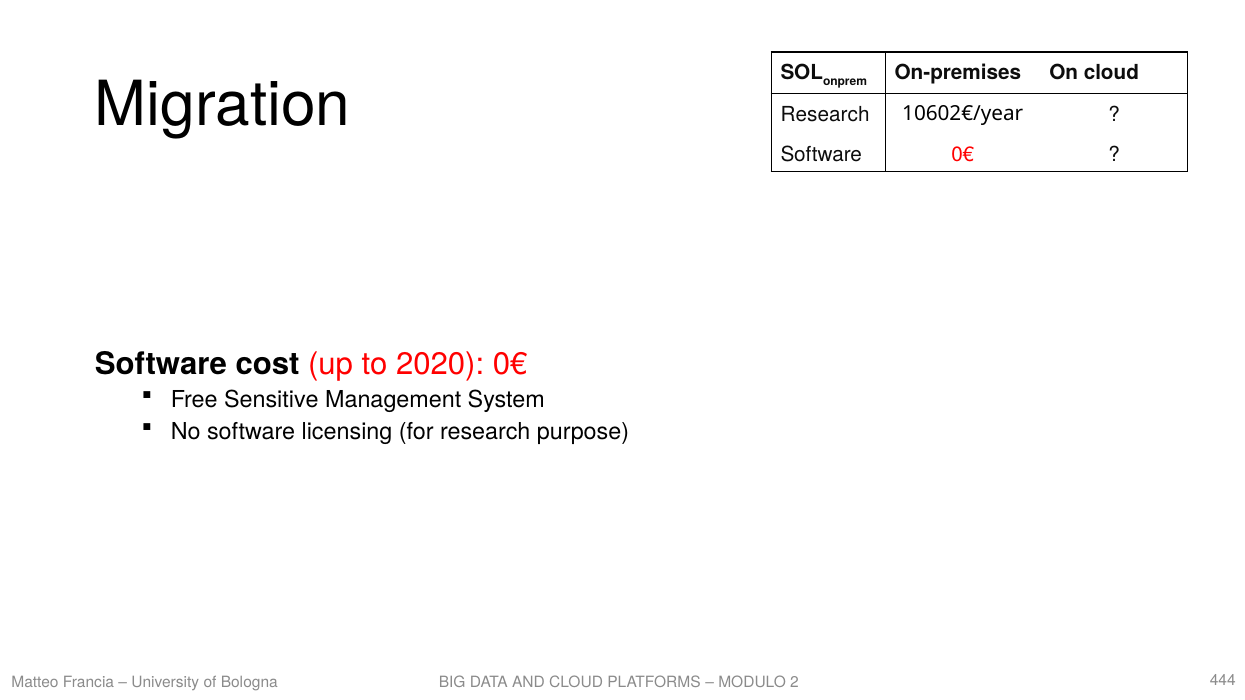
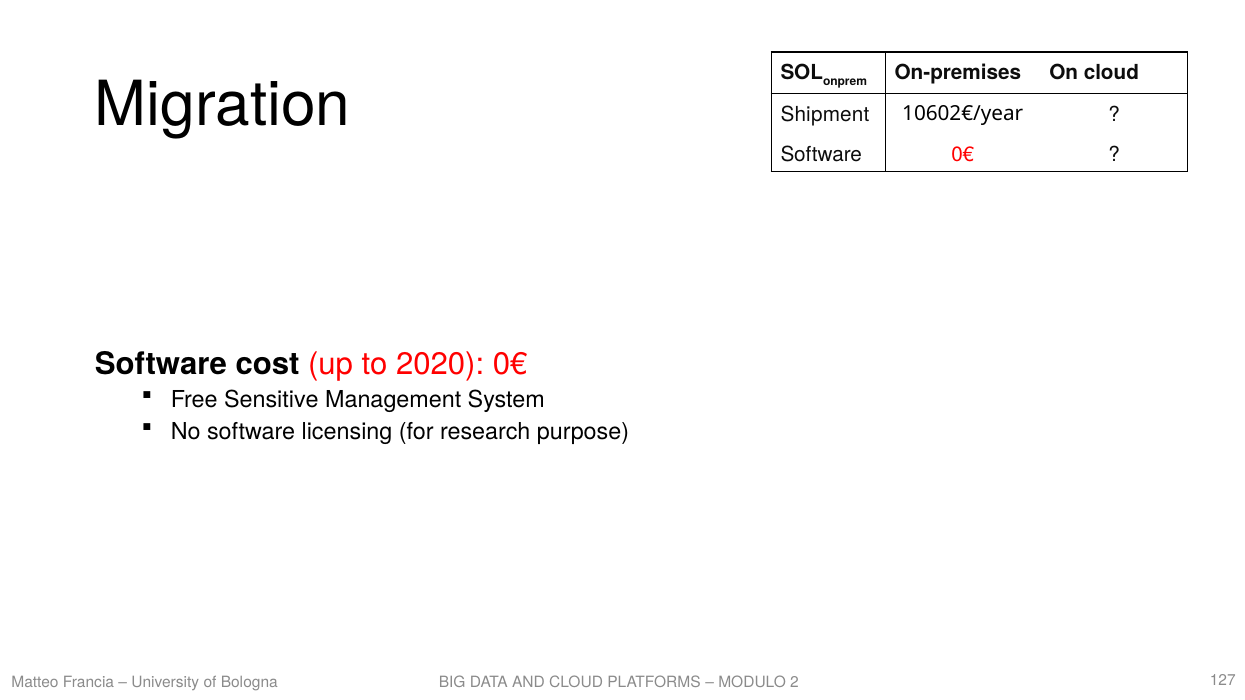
Research at (825, 115): Research -> Shipment
444: 444 -> 127
